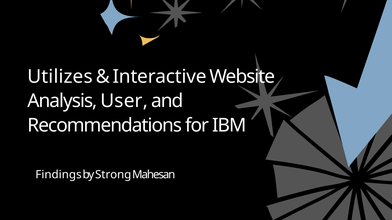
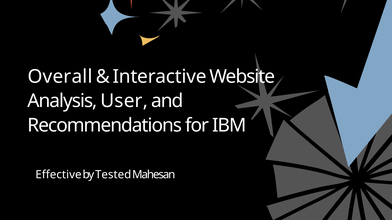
Utilizes: Utilizes -> Overall
Findings: Findings -> Effective
Strong: Strong -> Tested
